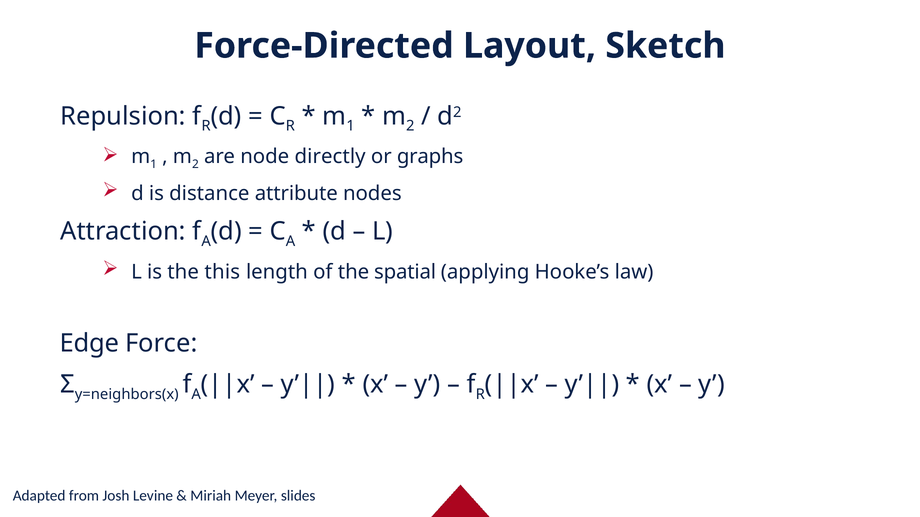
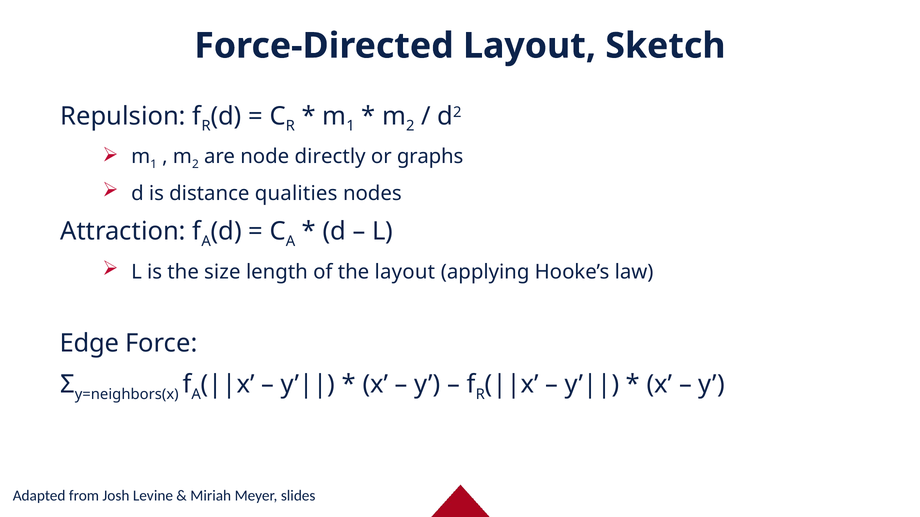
attribute: attribute -> qualities
this: this -> size
the spatial: spatial -> layout
